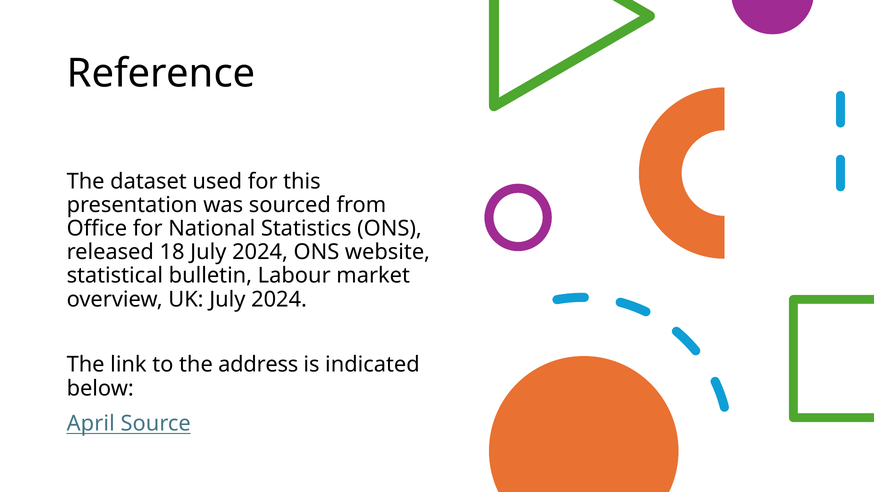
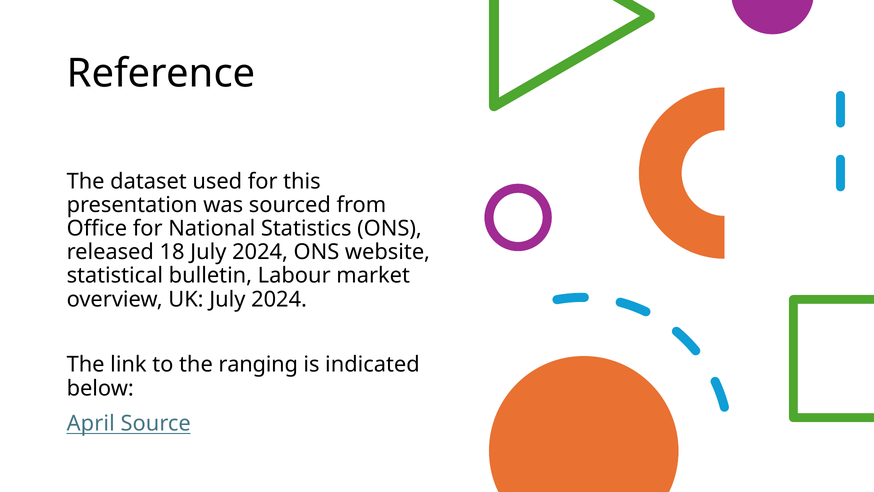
address: address -> ranging
